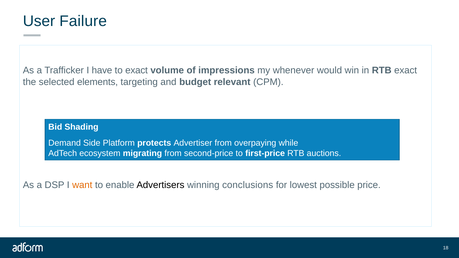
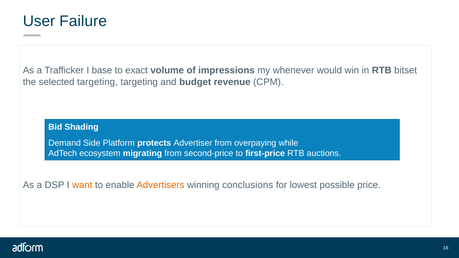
have: have -> base
RTB exact: exact -> bitset
selected elements: elements -> targeting
relevant: relevant -> revenue
Advertisers colour: black -> orange
